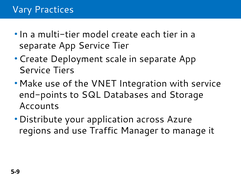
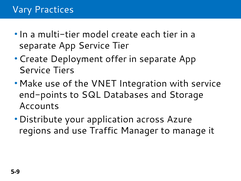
scale: scale -> offer
